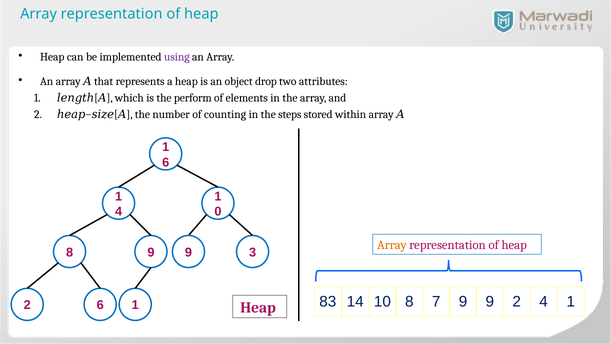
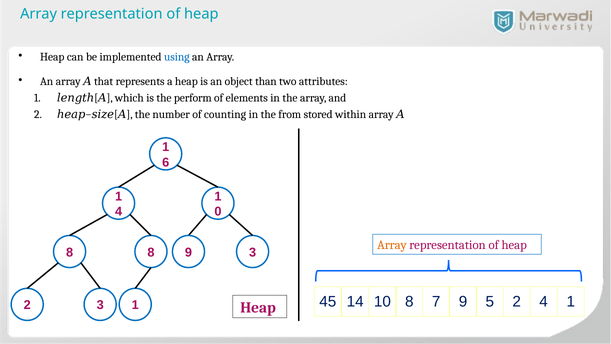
using colour: purple -> blue
drop: drop -> than
steps: steps -> from
8 9: 9 -> 8
2 6: 6 -> 3
83: 83 -> 45
7 9 9: 9 -> 5
